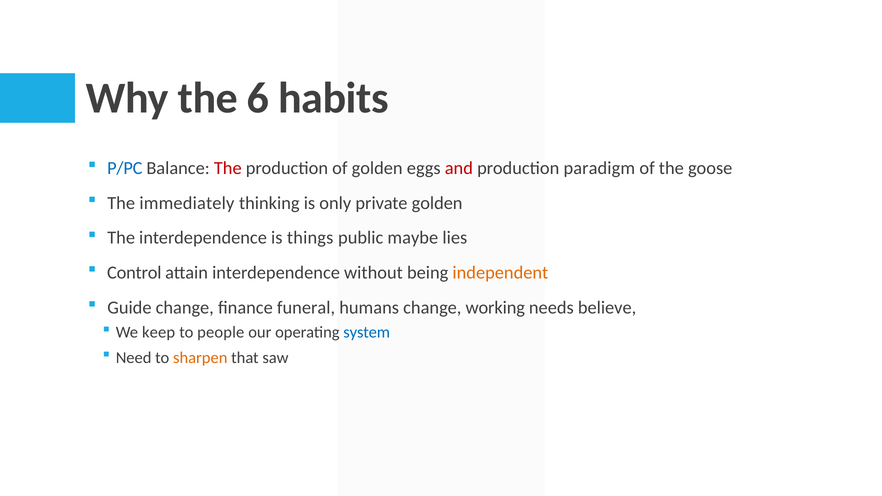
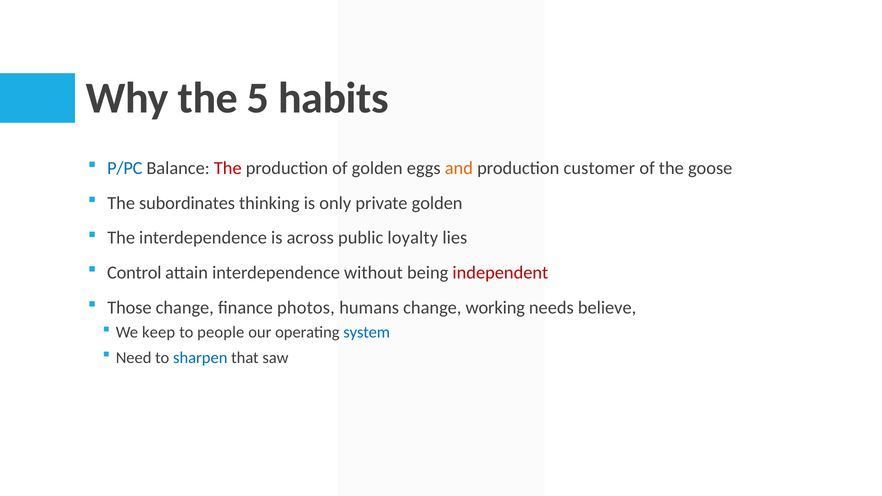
6: 6 -> 5
and colour: red -> orange
paradigm: paradigm -> customer
immediately: immediately -> subordinates
things: things -> across
maybe: maybe -> loyalty
independent colour: orange -> red
Guide: Guide -> Those
funeral: funeral -> photos
sharpen colour: orange -> blue
